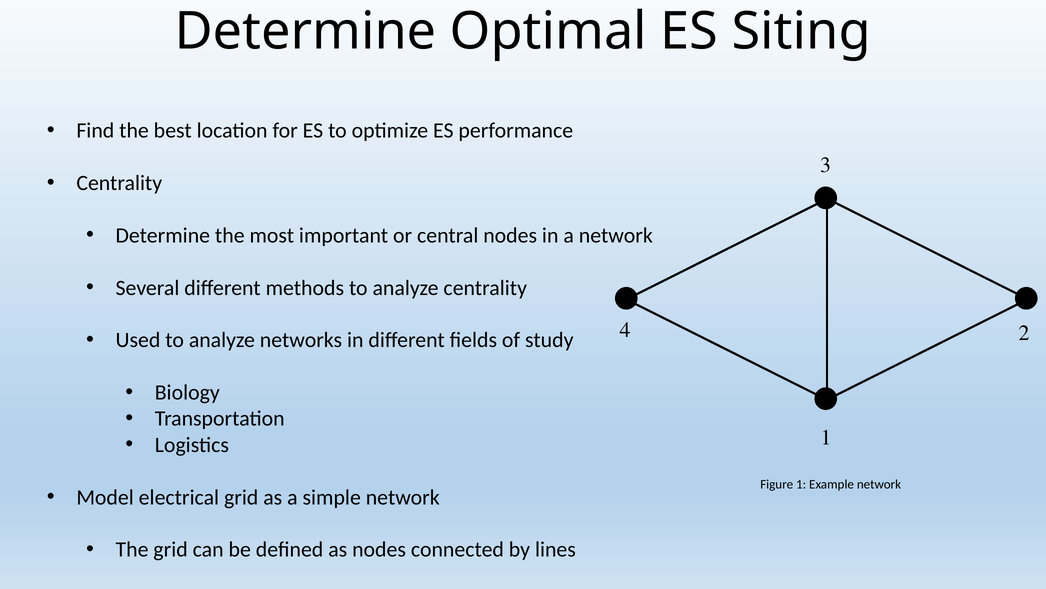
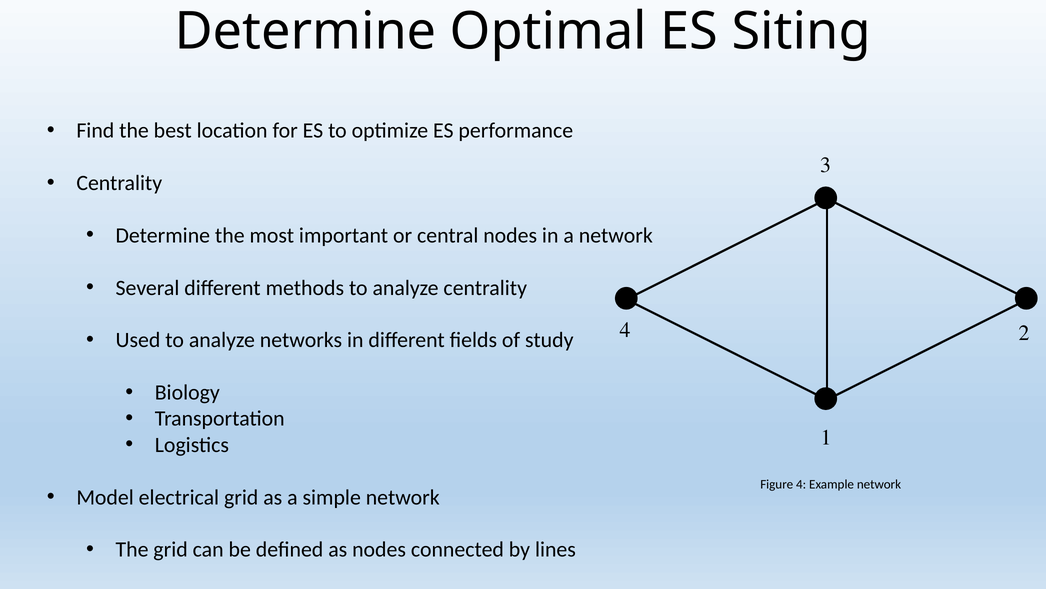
Figure 1: 1 -> 4
